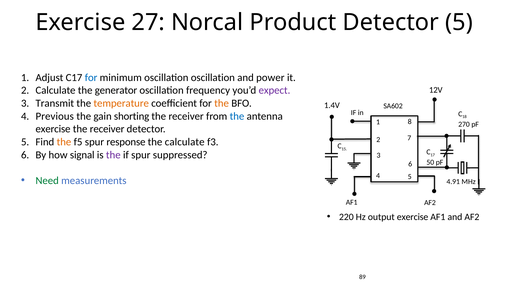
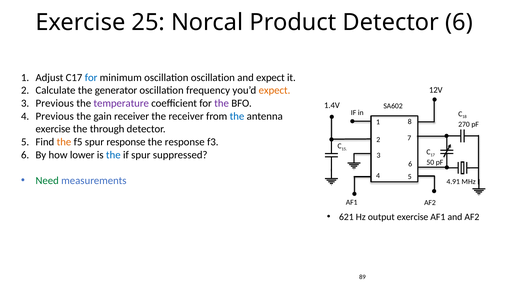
27: 27 -> 25
Product Detector 5: 5 -> 6
and power: power -> expect
expect at (274, 90) colour: purple -> orange
3 Transmit: Transmit -> Previous
temperature colour: orange -> purple
the at (222, 103) colour: orange -> purple
gain shorting: shorting -> receiver
receiver at (107, 129): receiver -> through
the calculate: calculate -> response
signal: signal -> lower
the at (113, 155) colour: purple -> blue
220: 220 -> 621
